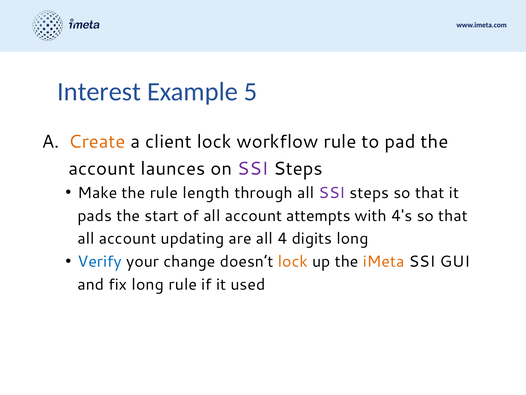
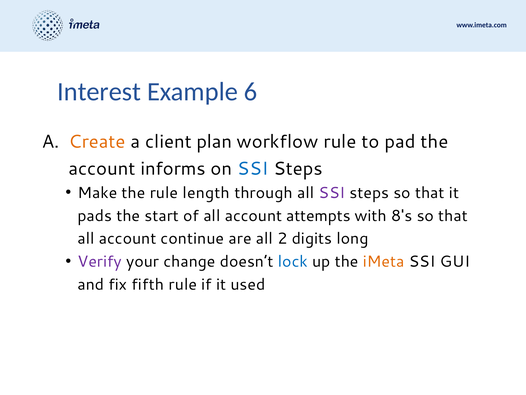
5: 5 -> 6
client lock: lock -> plan
launces: launces -> informs
SSI at (253, 168) colour: purple -> blue
4's: 4's -> 8's
updating: updating -> continue
4: 4 -> 2
Verify colour: blue -> purple
lock at (293, 261) colour: orange -> blue
fix long: long -> fifth
